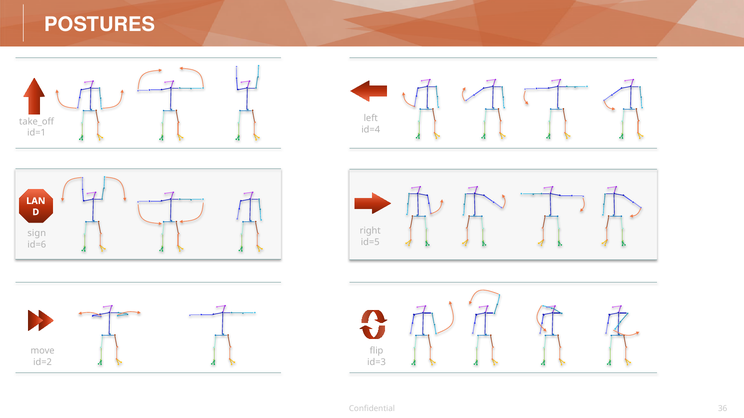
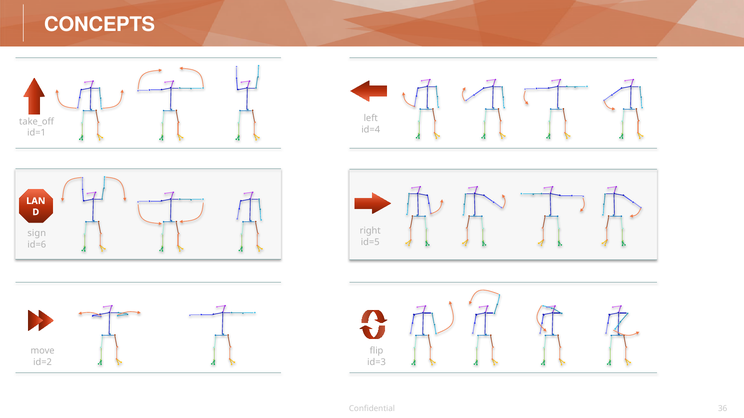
POSTURES: POSTURES -> CONCEPTS
